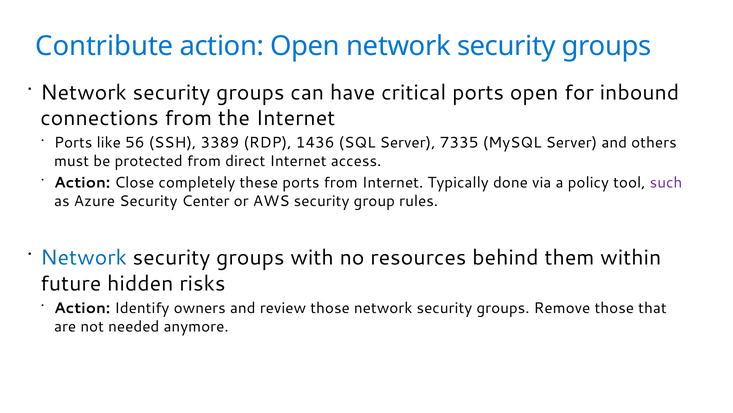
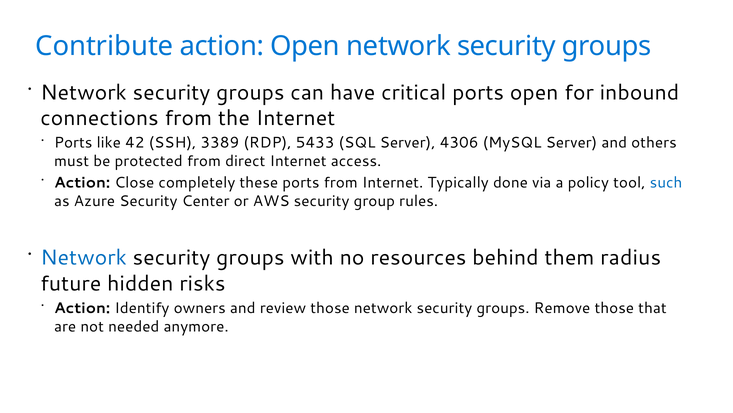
56: 56 -> 42
1436: 1436 -> 5433
7335: 7335 -> 4306
such colour: purple -> blue
within: within -> radius
